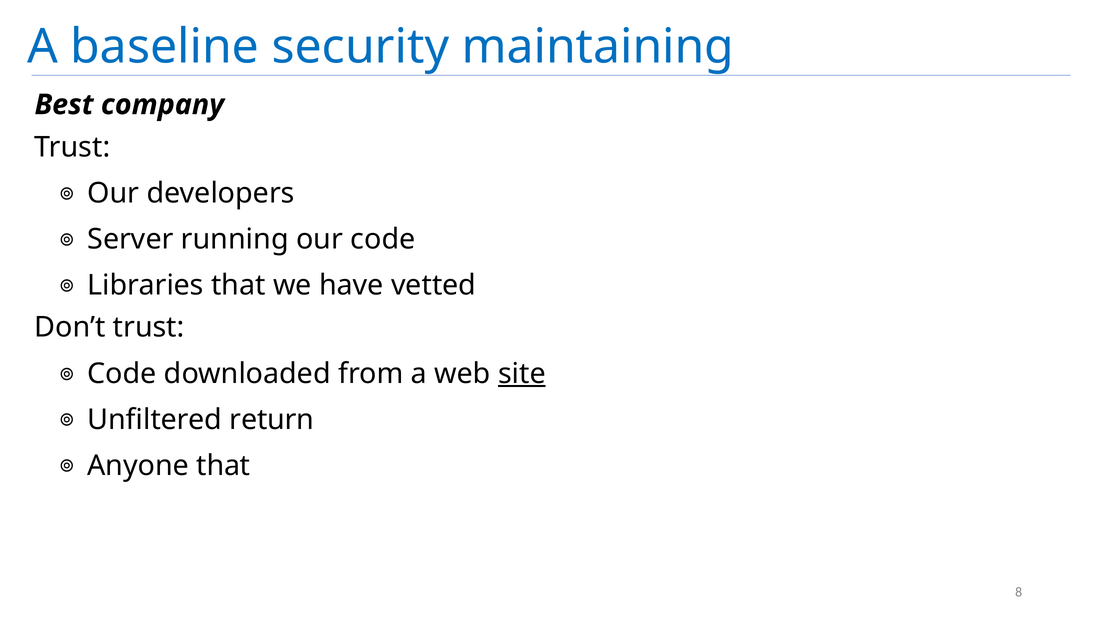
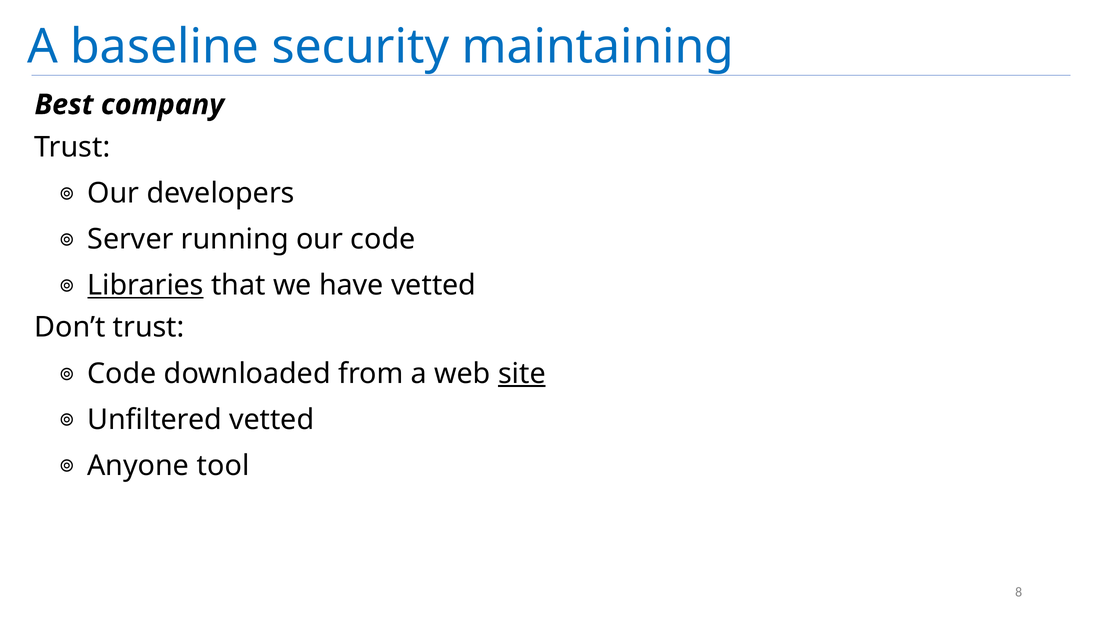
Libraries underline: none -> present
Unfiltered return: return -> vetted
Anyone that: that -> tool
